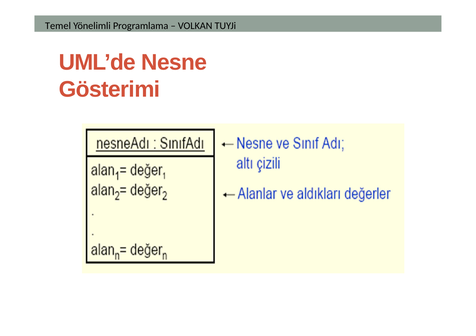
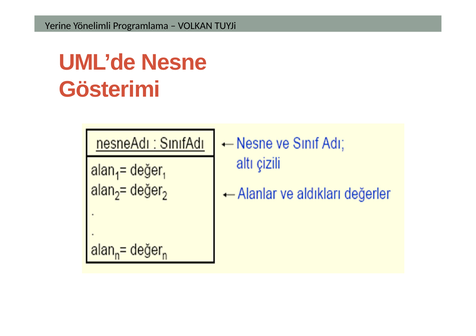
Temel: Temel -> Yerine
